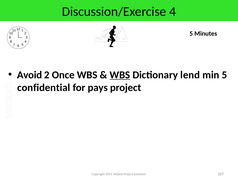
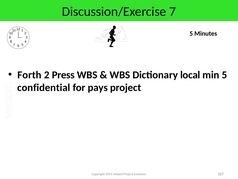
Discussion/Exercise 4: 4 -> 7
Avoid: Avoid -> Forth
Once: Once -> Press
WBS at (120, 75) underline: present -> none
lend: lend -> local
